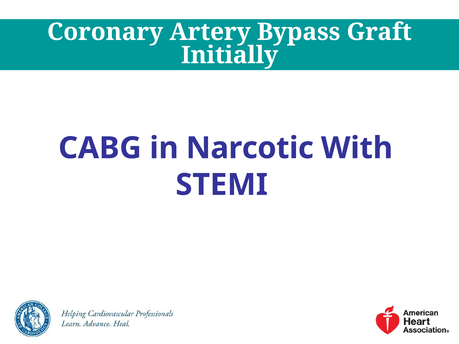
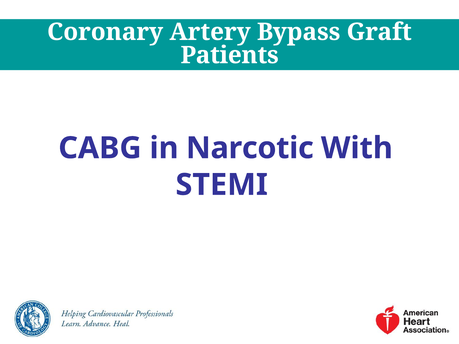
Initially: Initially -> Patients
